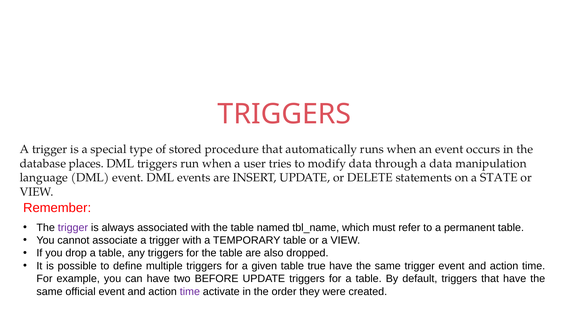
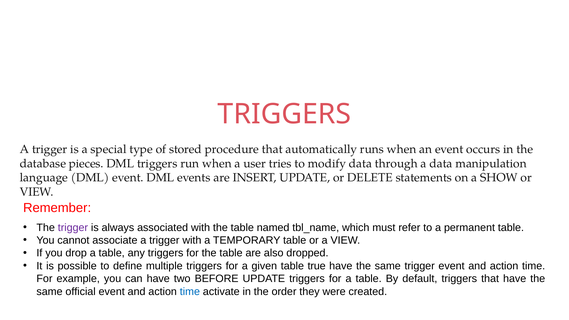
places: places -> pieces
STATE: STATE -> SHOW
time at (190, 292) colour: purple -> blue
